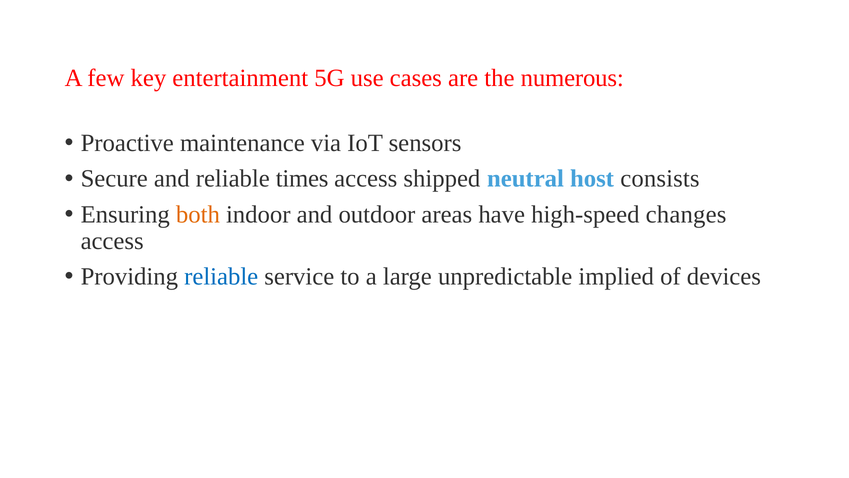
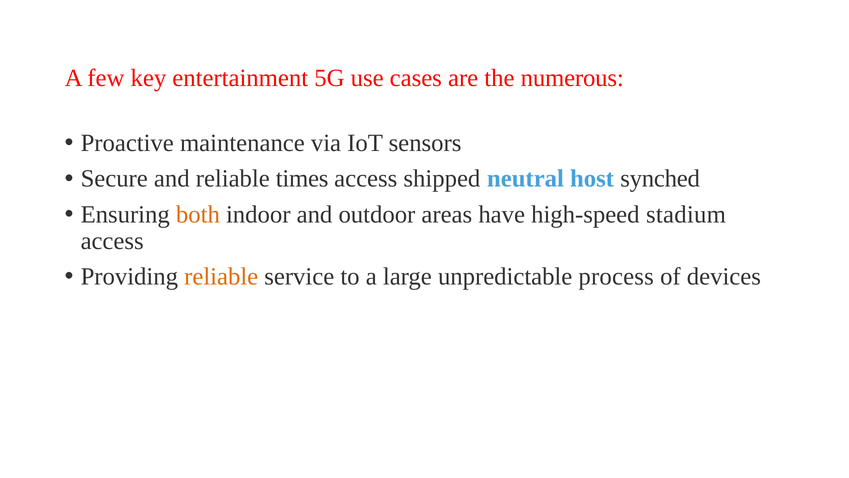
consists: consists -> synched
changes: changes -> stadium
reliable at (221, 276) colour: blue -> orange
implied: implied -> process
